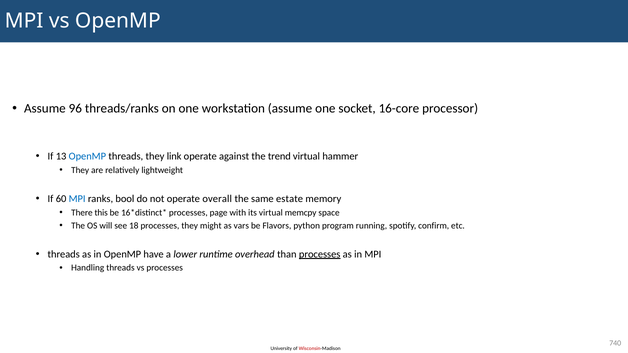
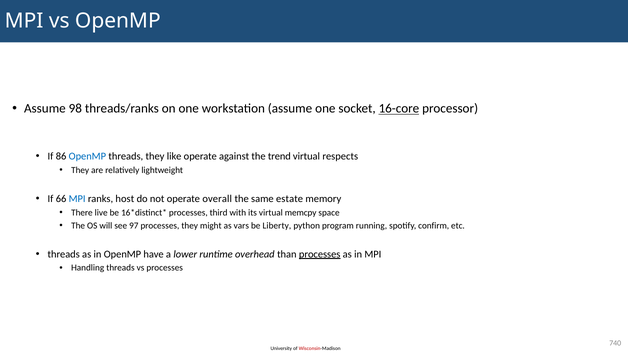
96: 96 -> 98
16-core underline: none -> present
13: 13 -> 86
link: link -> like
hammer: hammer -> respects
60: 60 -> 66
bool: bool -> host
this: this -> live
page: page -> third
18: 18 -> 97
Flavors: Flavors -> Liberty
